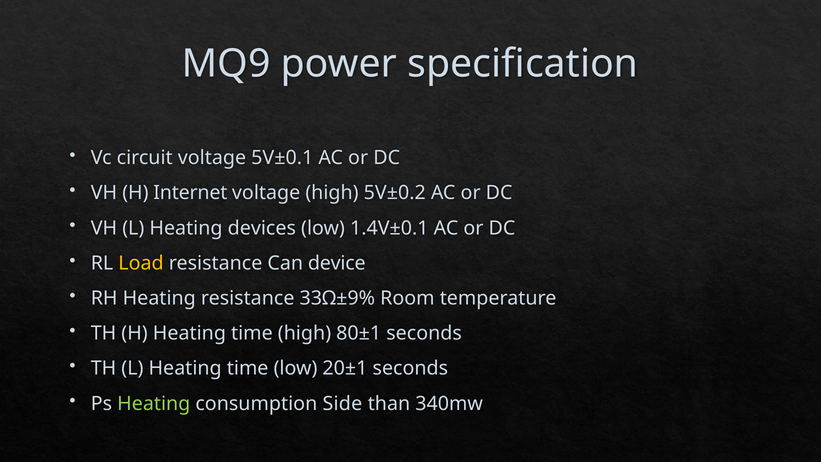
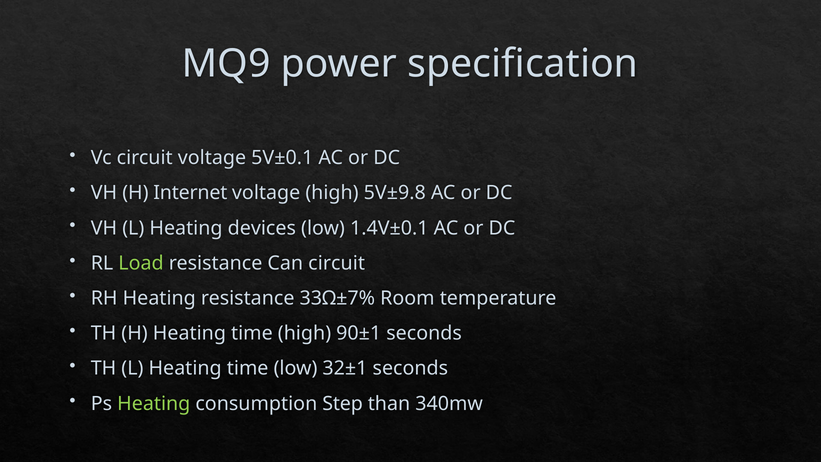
5V±0.2: 5V±0.2 -> 5V±9.8
Load colour: yellow -> light green
Can device: device -> circuit
33Ω±9%: 33Ω±9% -> 33Ω±7%
80±1: 80±1 -> 90±1
20±1: 20±1 -> 32±1
Side: Side -> Step
